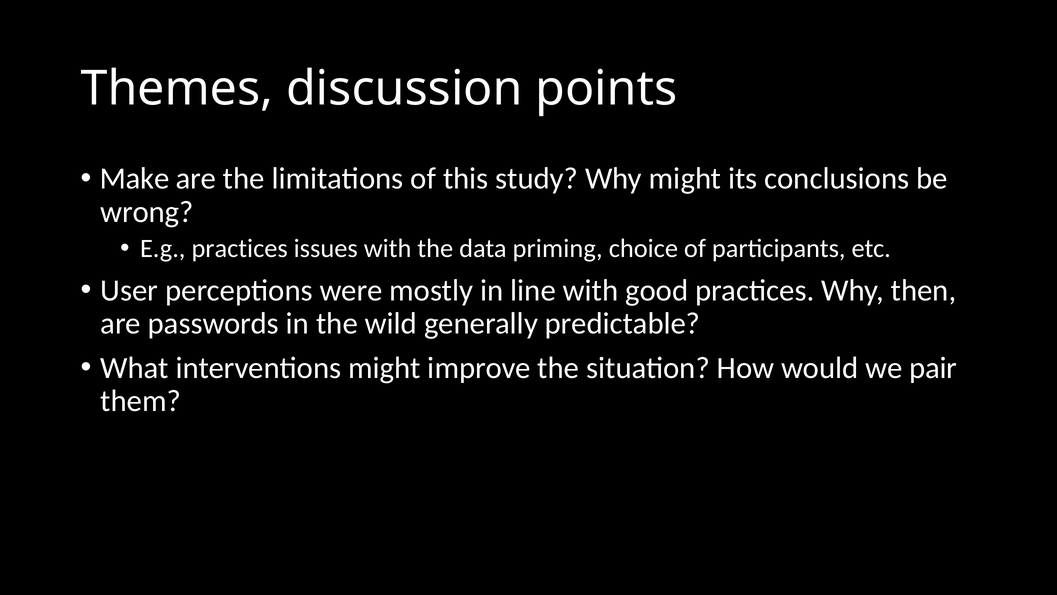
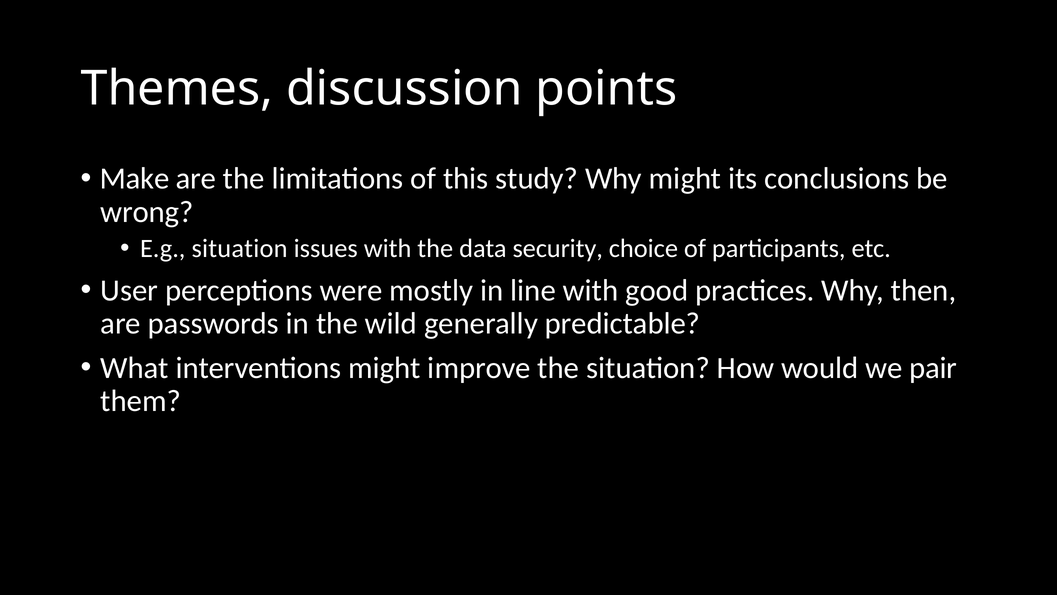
E.g practices: practices -> situation
priming: priming -> security
